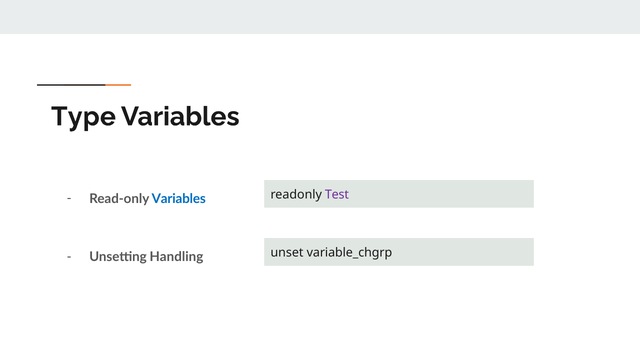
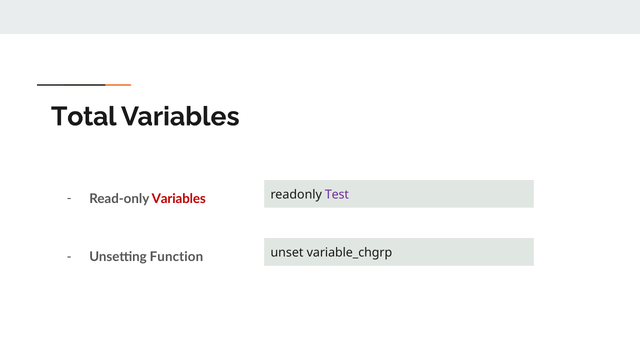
Type: Type -> Total
Variables at (179, 199) colour: blue -> red
Handling: Handling -> Function
